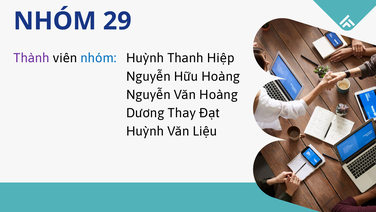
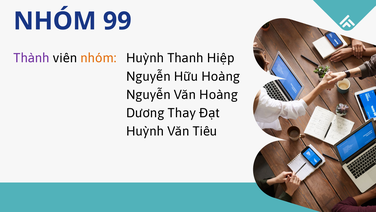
29: 29 -> 99
nhóm at (98, 58) colour: blue -> orange
Liệu: Liệu -> Tiêu
